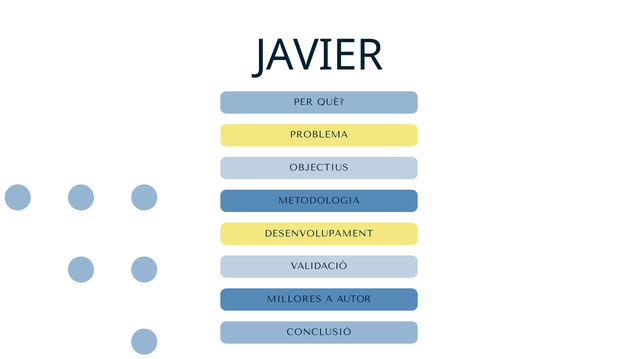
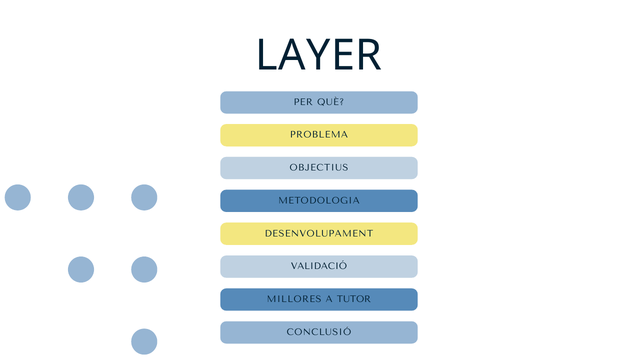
JAVIER: JAVIER -> LAYER
AUTOR: AUTOR -> TUTOR
